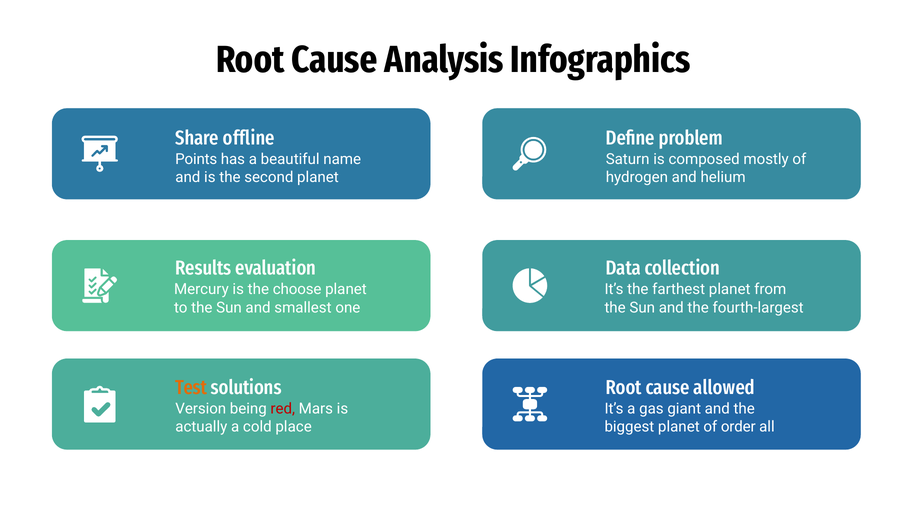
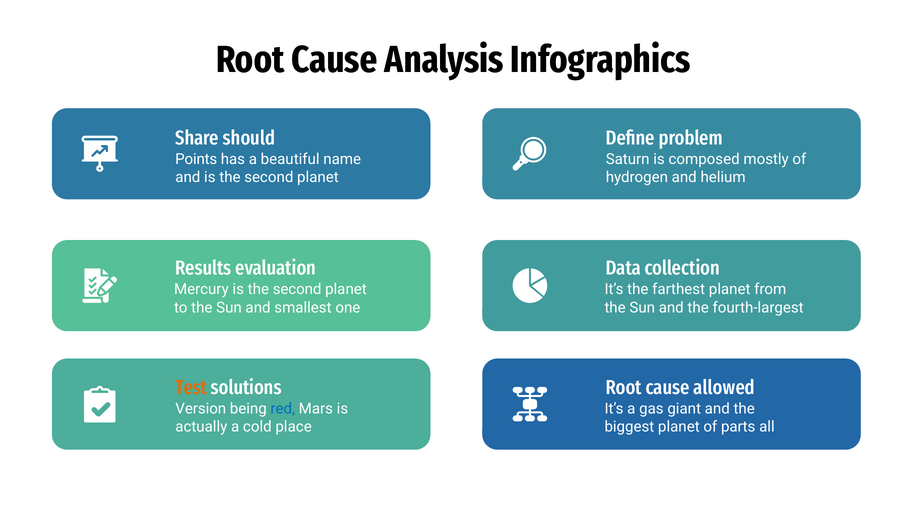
offline: offline -> should
Mercury is the choose: choose -> second
red colour: red -> blue
order: order -> parts
